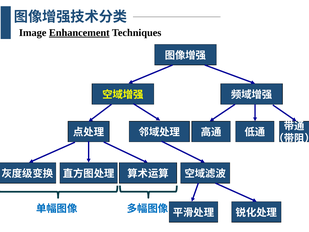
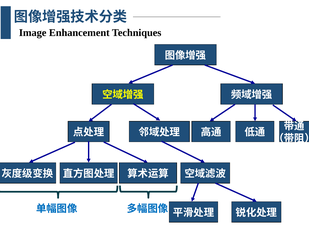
Enhancement underline: present -> none
